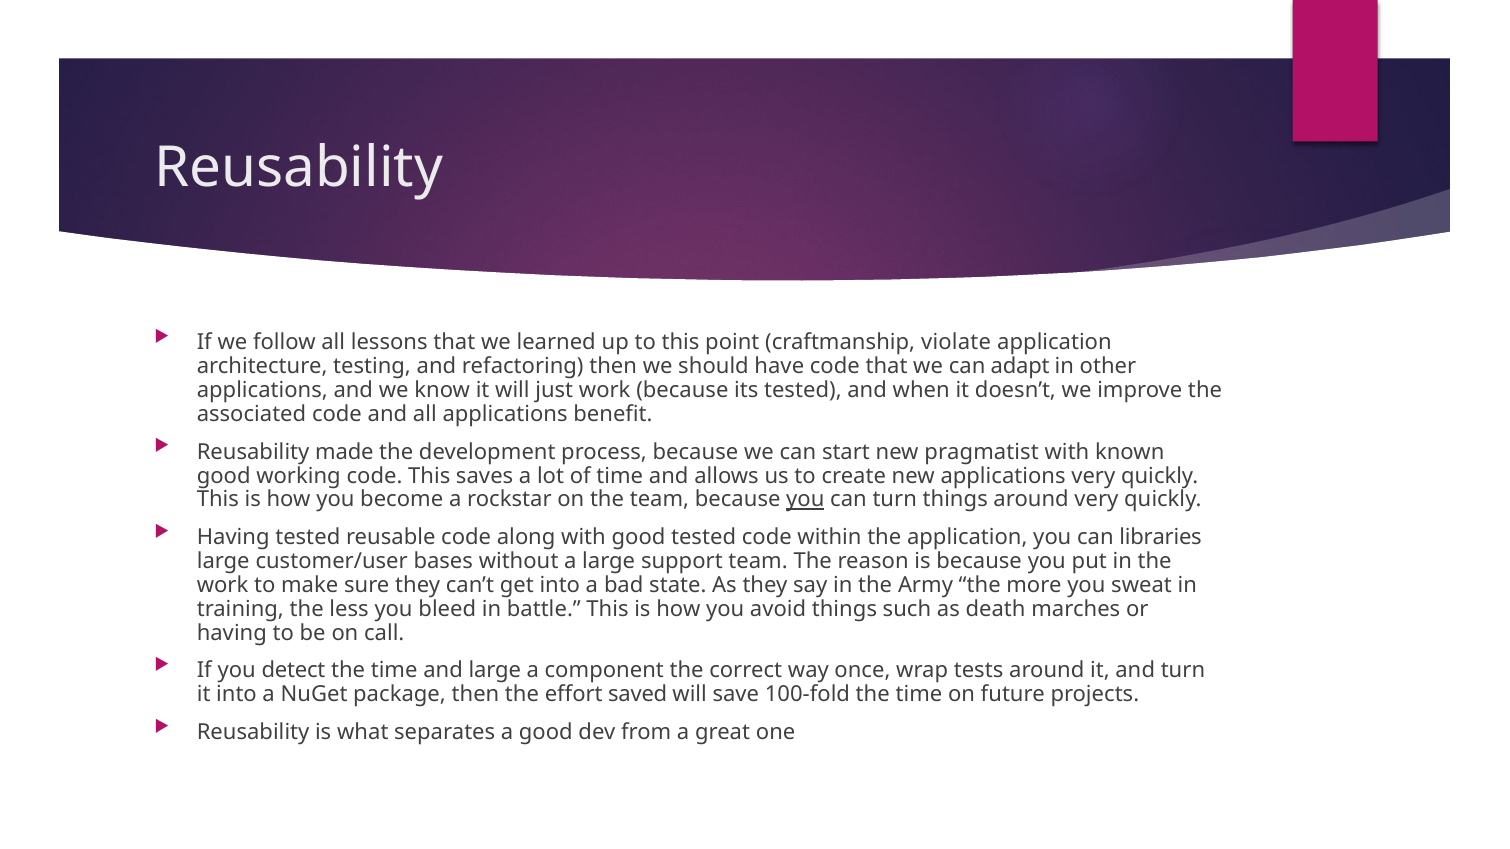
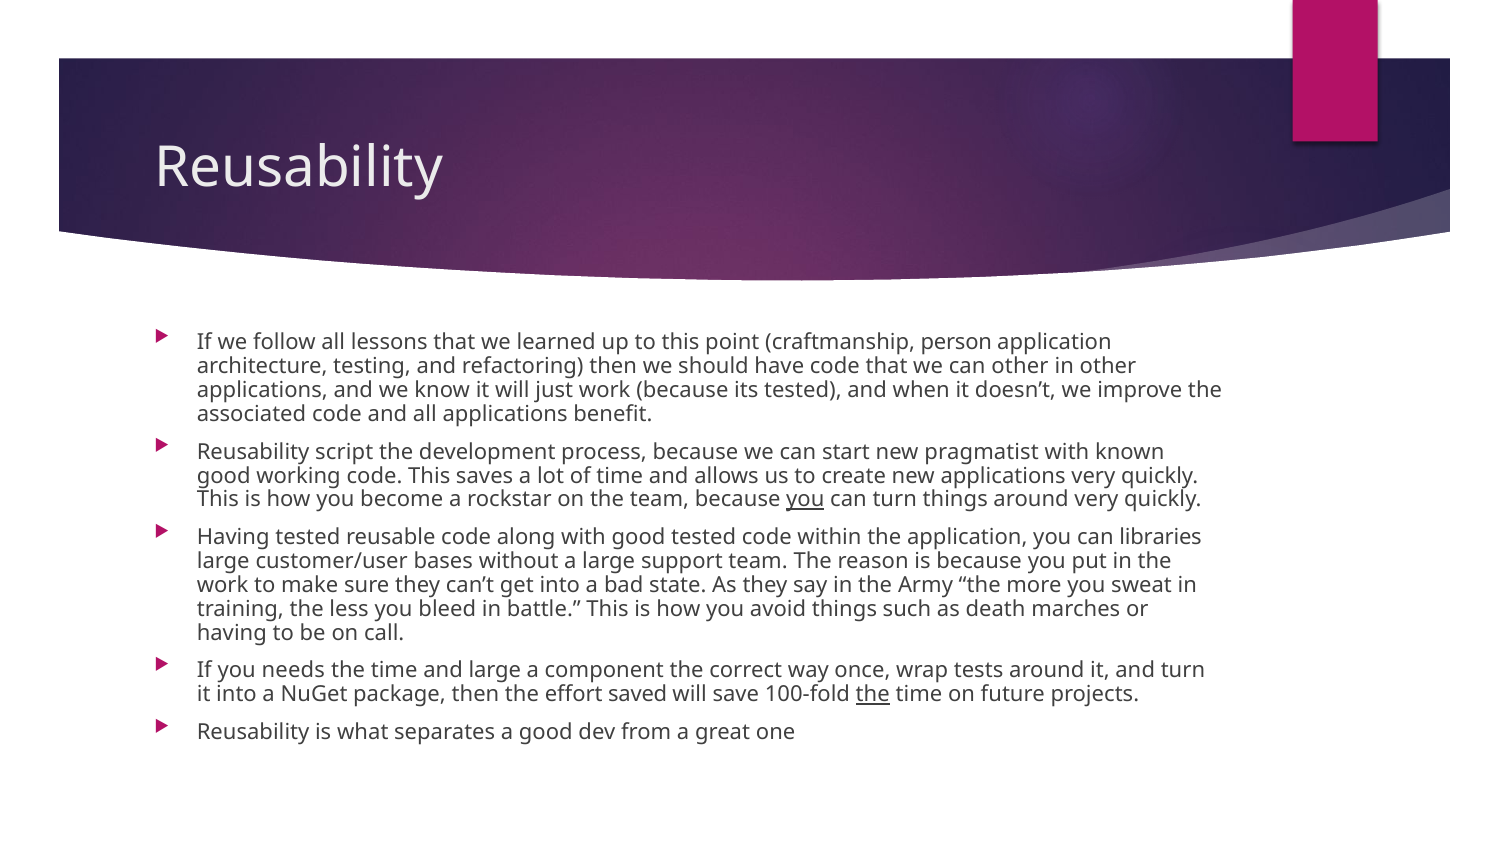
violate: violate -> person
can adapt: adapt -> other
made: made -> script
detect: detect -> needs
the at (873, 695) underline: none -> present
